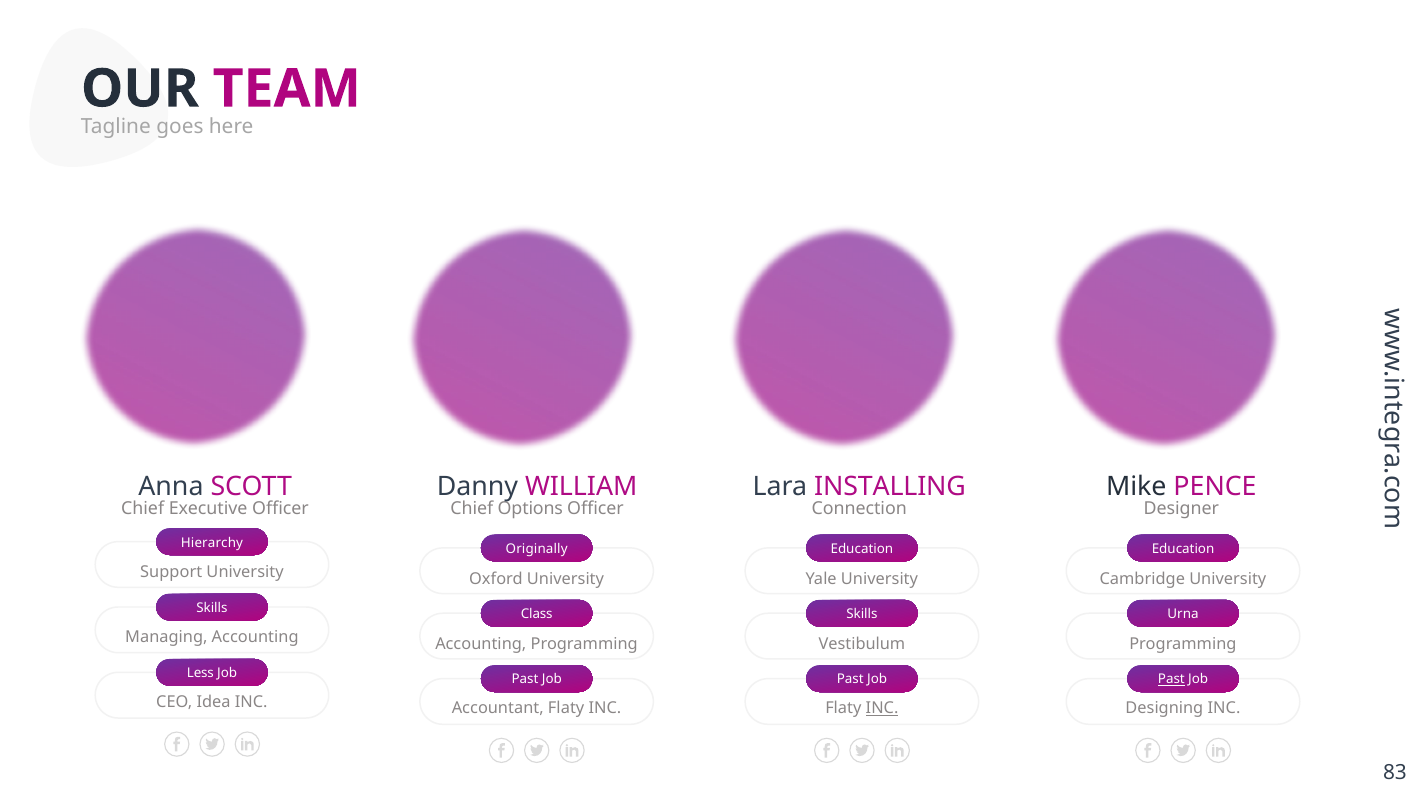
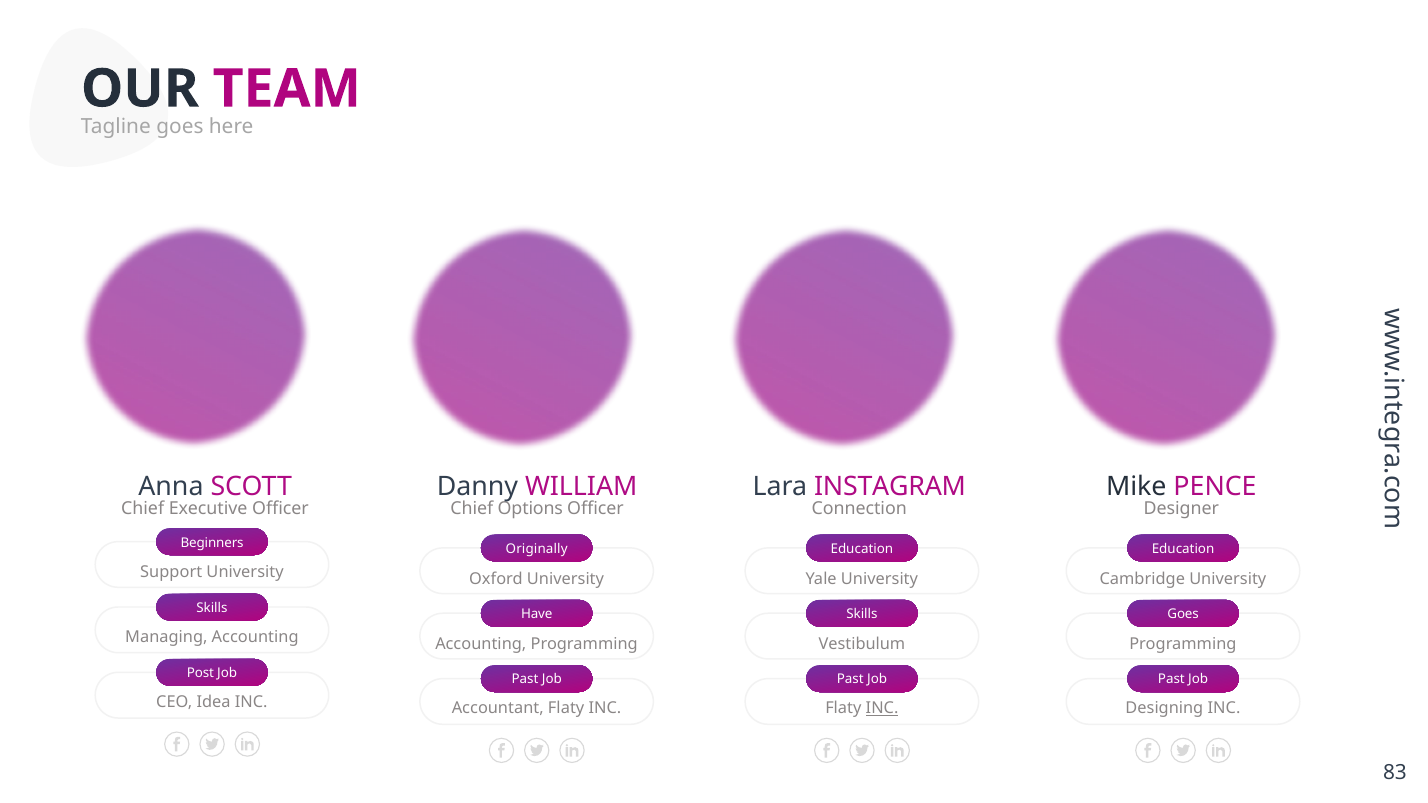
INSTALLING: INSTALLING -> INSTAGRAM
Hierarchy: Hierarchy -> Beginners
Class: Class -> Have
Urna at (1183, 615): Urna -> Goes
Less: Less -> Post
Past at (1171, 679) underline: present -> none
